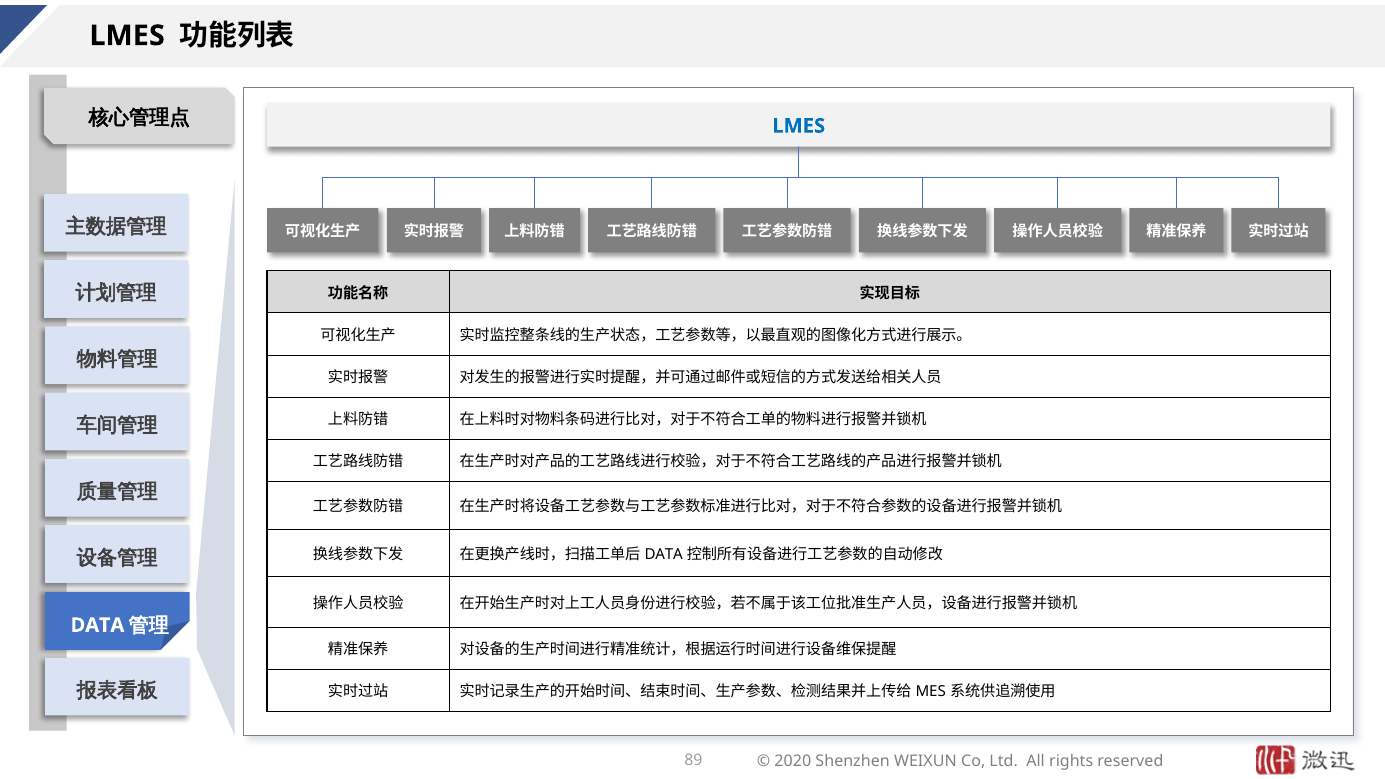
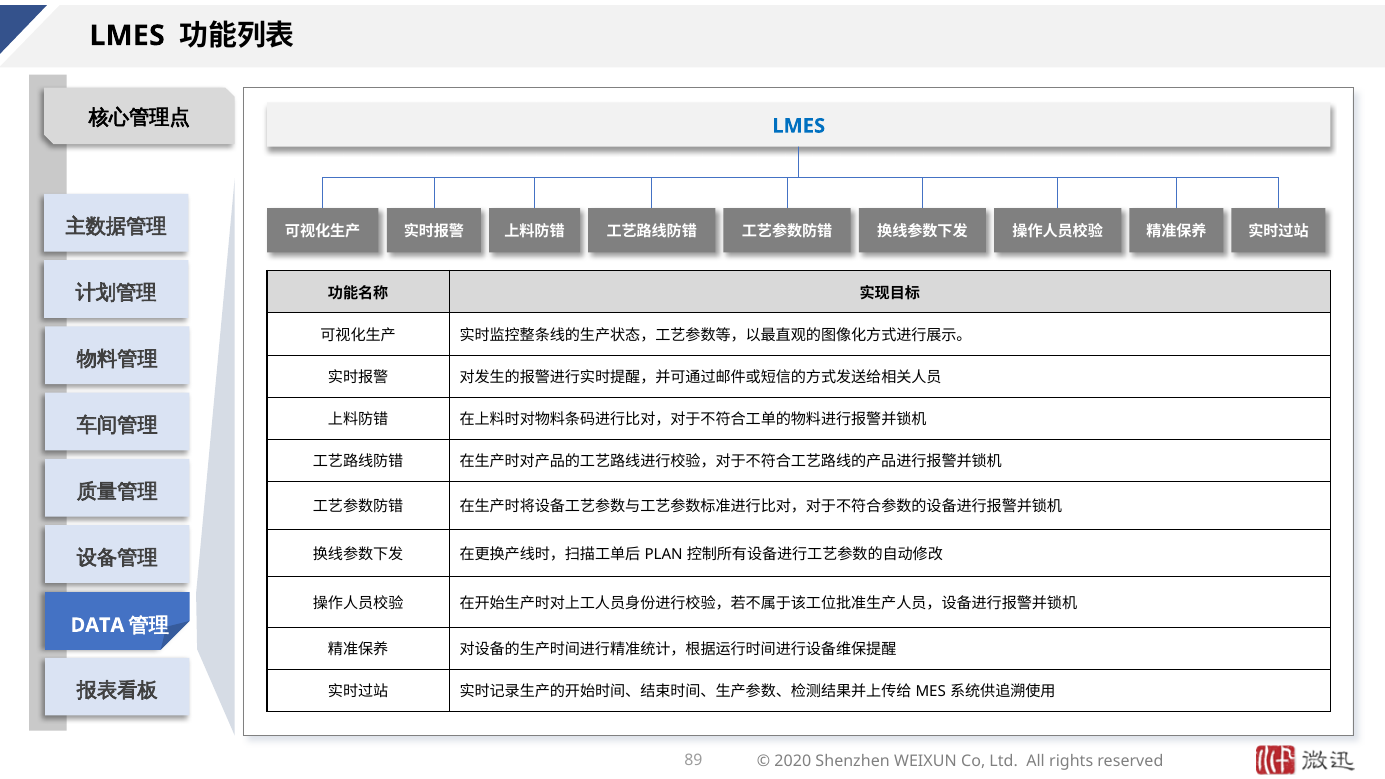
DATA at (664, 555): DATA -> PLAN
